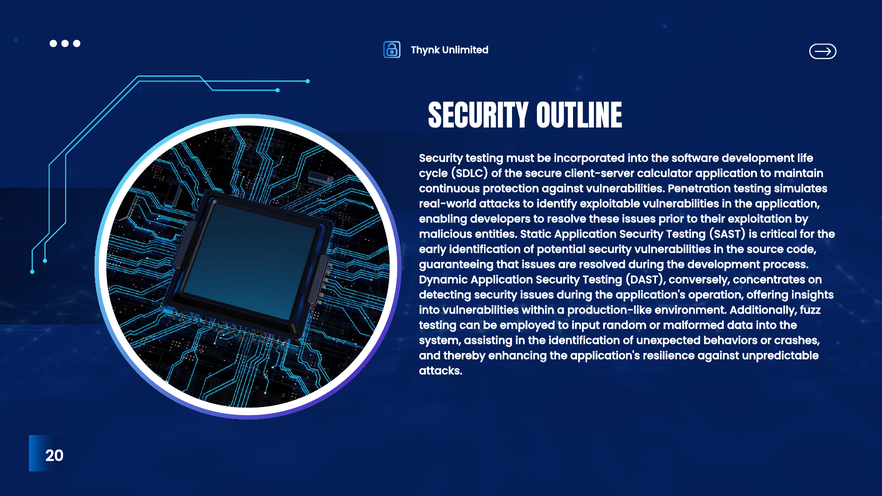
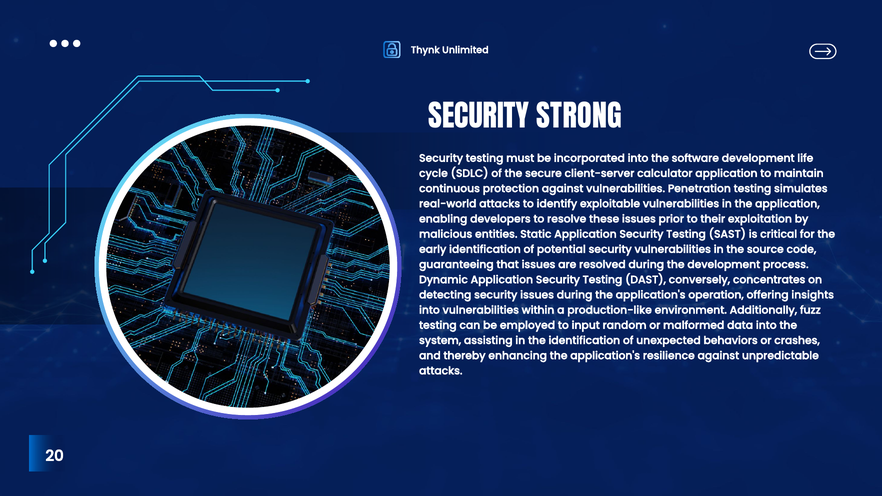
OUTLINE: OUTLINE -> STRONG
